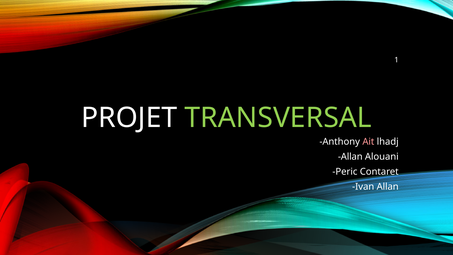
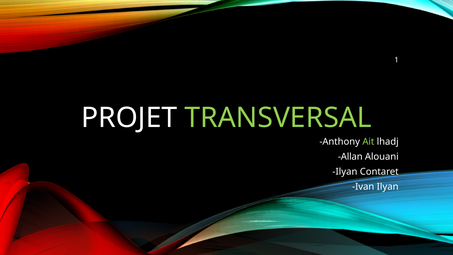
Ait colour: pink -> light green
Peric at (345, 172): Peric -> Ilyan
Ivan Allan: Allan -> Ilyan
